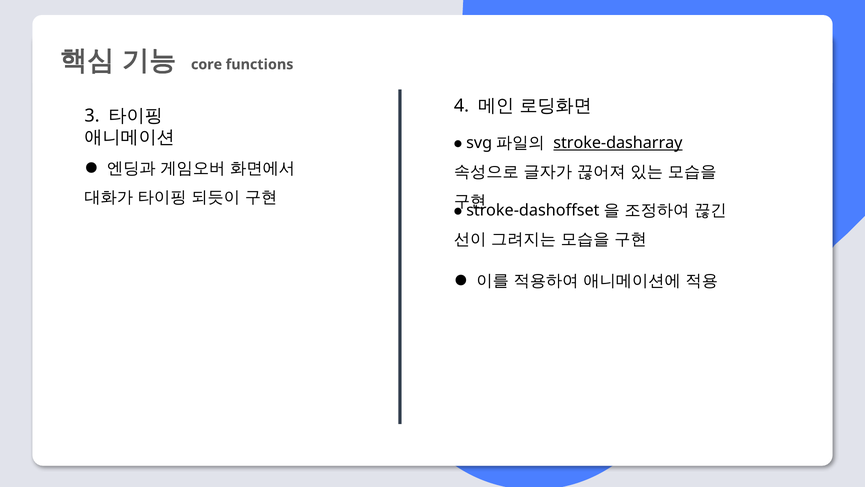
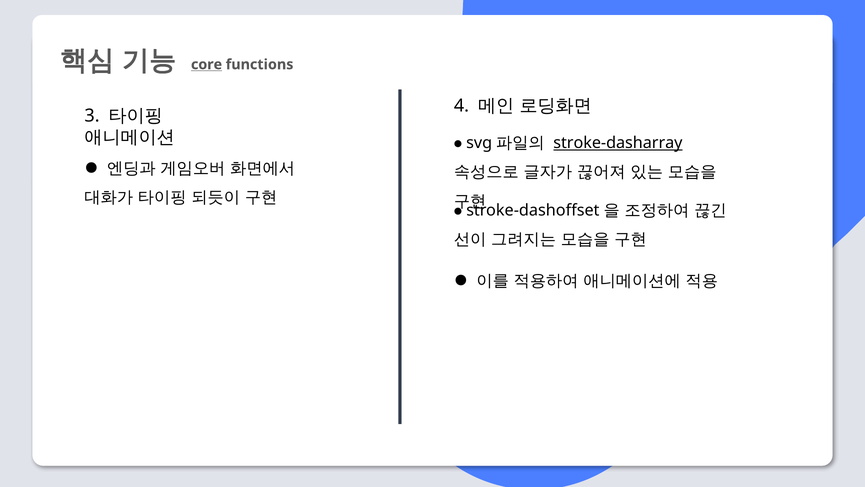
core underline: none -> present
